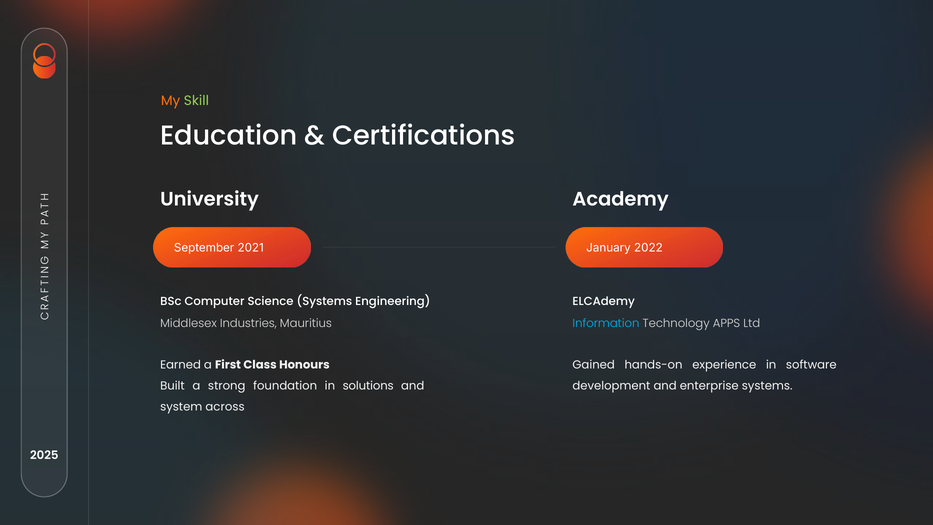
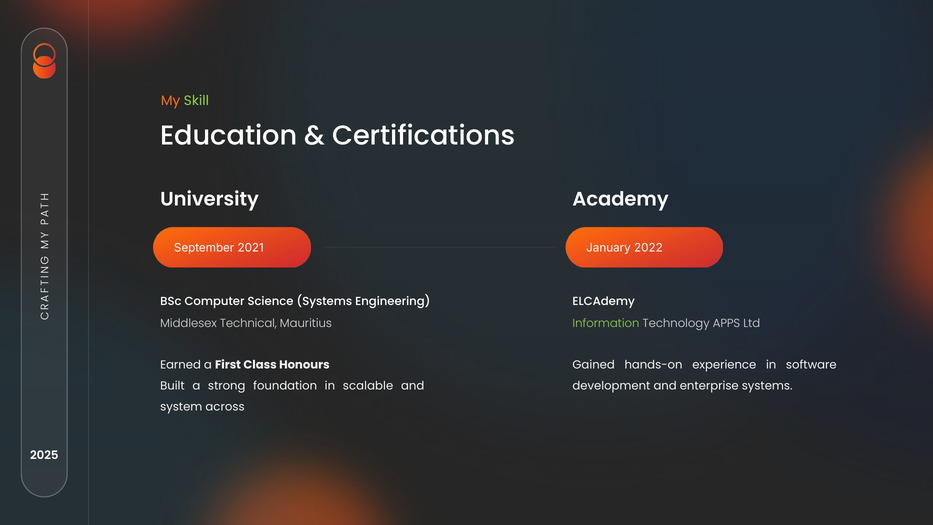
Industries: Industries -> Technical
Information colour: light blue -> light green
solutions: solutions -> scalable
